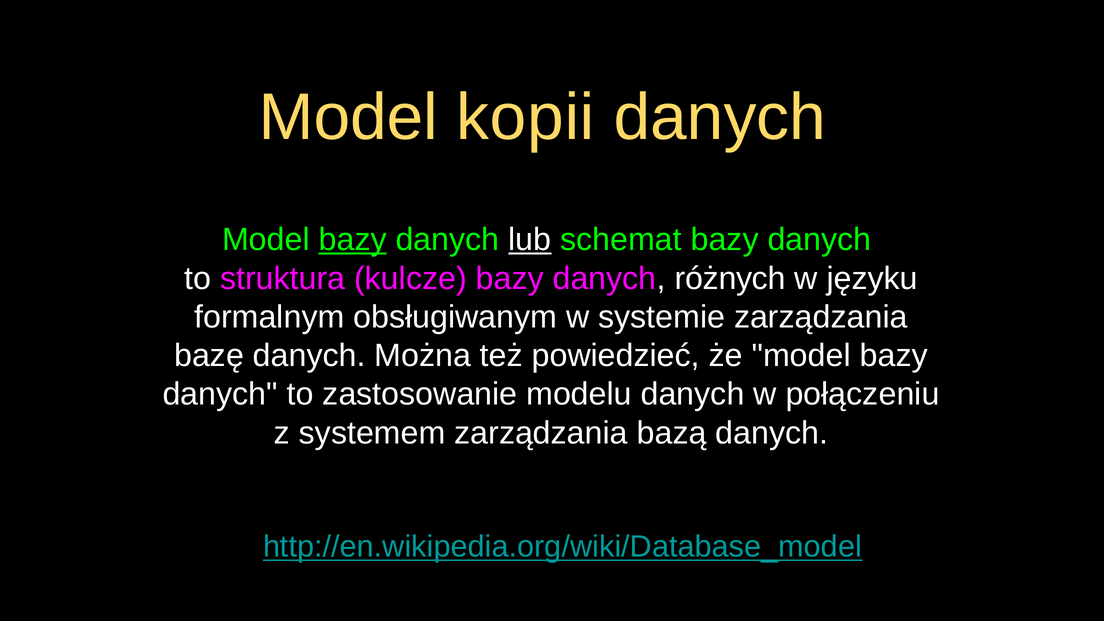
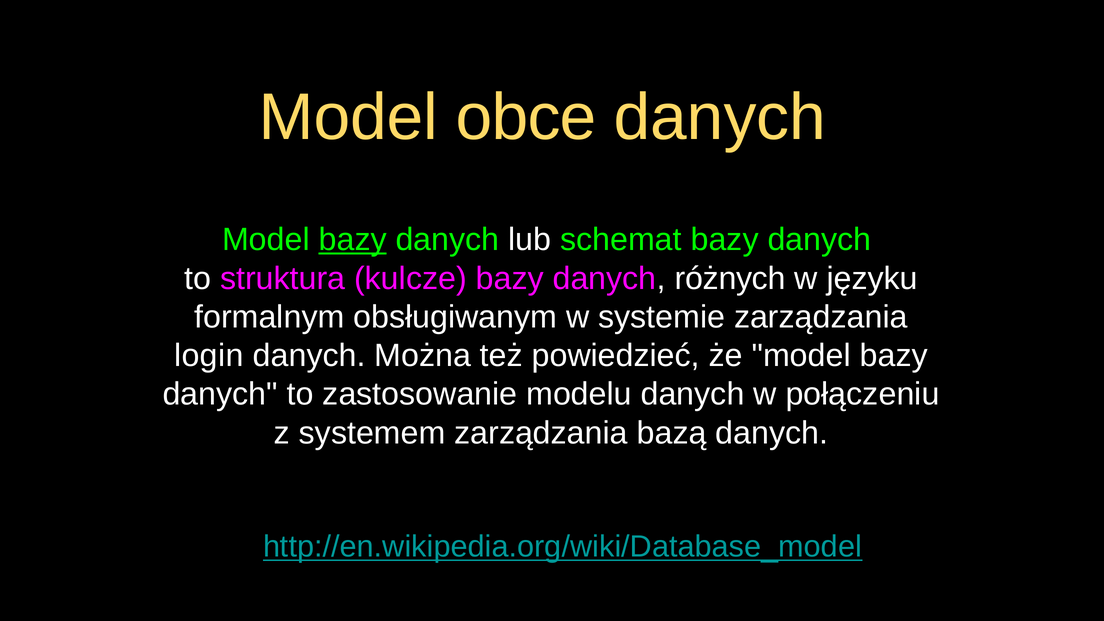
kopii: kopii -> obce
lub underline: present -> none
bazę: bazę -> login
